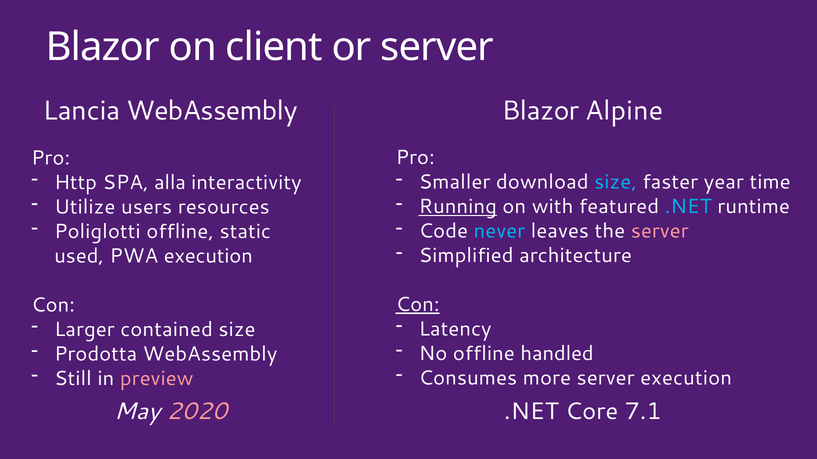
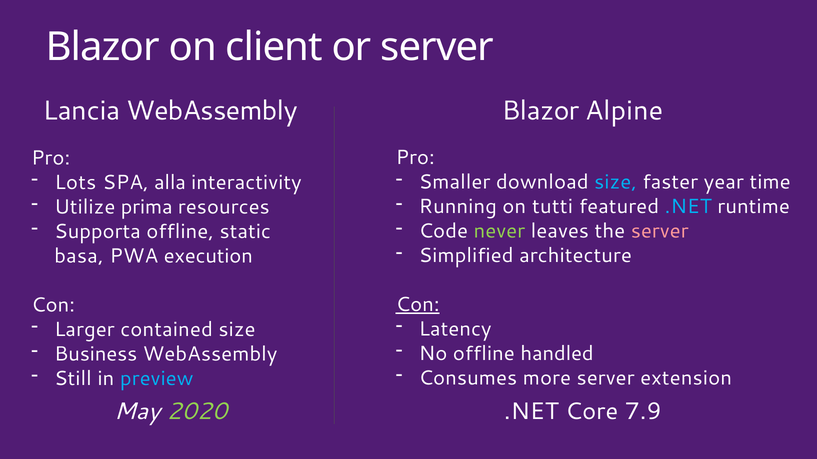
Http: Http -> Lots
Running underline: present -> none
with: with -> tutti
users: users -> prima
never colour: light blue -> light green
Poliglotti: Poliglotti -> Supporta
used: used -> basa
Prodotta: Prodotta -> Business
server execution: execution -> extension
preview colour: pink -> light blue
2020 colour: pink -> light green
7.1: 7.1 -> 7.9
